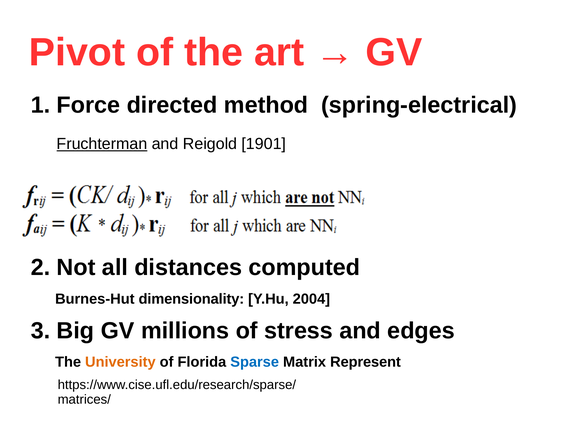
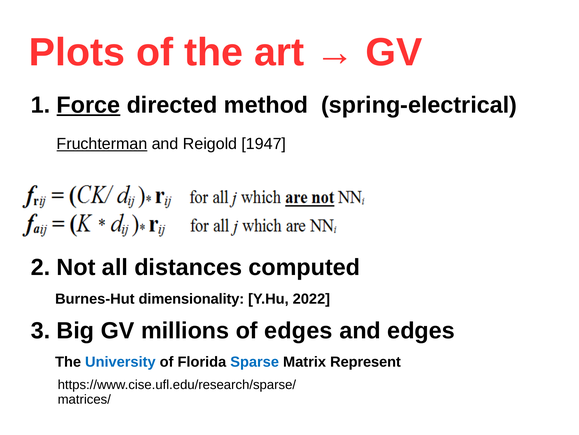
Pivot: Pivot -> Plots
Force underline: none -> present
1901: 1901 -> 1947
2004: 2004 -> 2022
of stress: stress -> edges
University colour: orange -> blue
